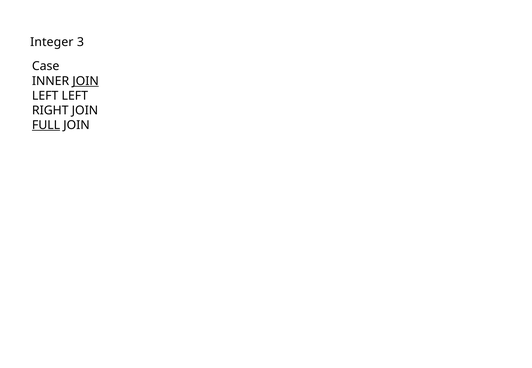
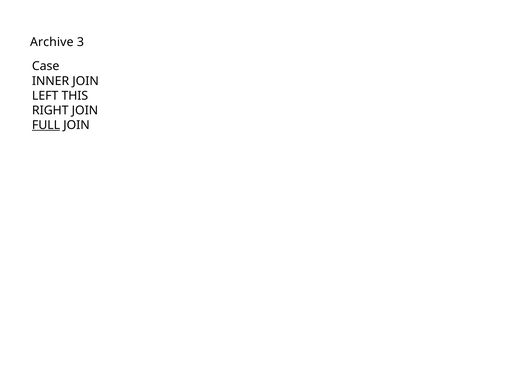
Integer: Integer -> Archive
JOIN at (86, 81) underline: present -> none
LEFT LEFT: LEFT -> THIS
